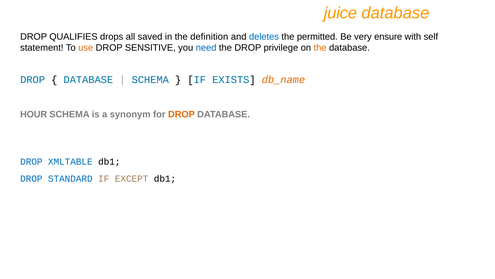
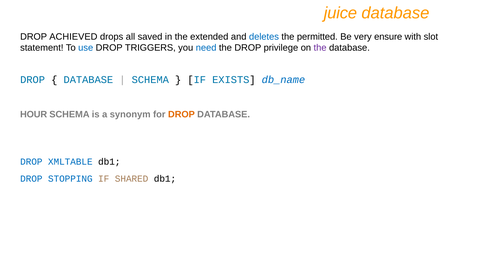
QUALIFIES: QUALIFIES -> ACHIEVED
definition: definition -> extended
self: self -> slot
use colour: orange -> blue
SENSITIVE: SENSITIVE -> TRIGGERS
the at (320, 48) colour: orange -> purple
db_name colour: orange -> blue
STANDARD: STANDARD -> STOPPING
EXCEPT: EXCEPT -> SHARED
